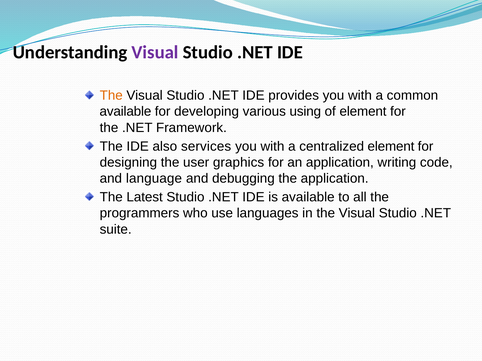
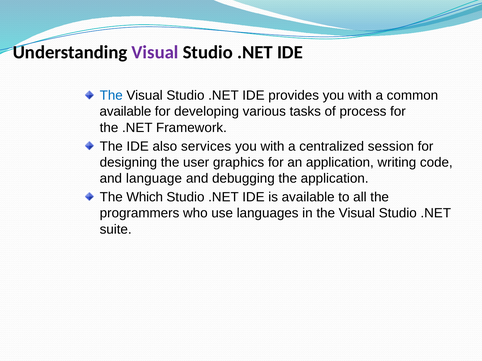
The at (111, 96) colour: orange -> blue
using: using -> tasks
of element: element -> process
centralized element: element -> session
Latest: Latest -> Which
